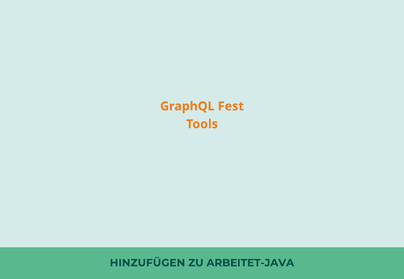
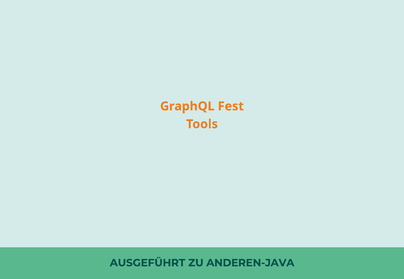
HINZUFÜGEN: HINZUFÜGEN -> AUSGEFÜHRT
ARBEITET-JAVA: ARBEITET-JAVA -> ANDEREN-JAVA
